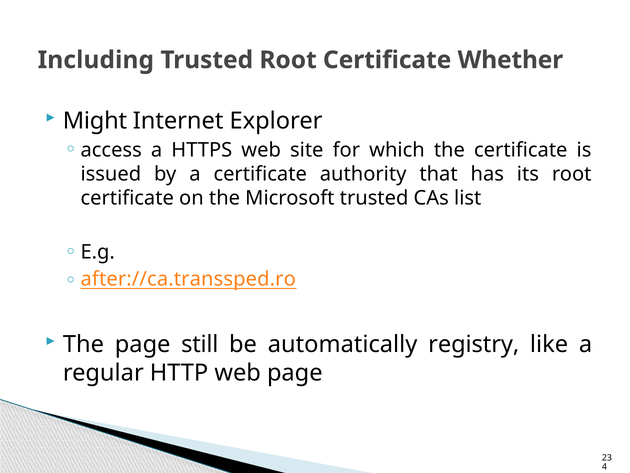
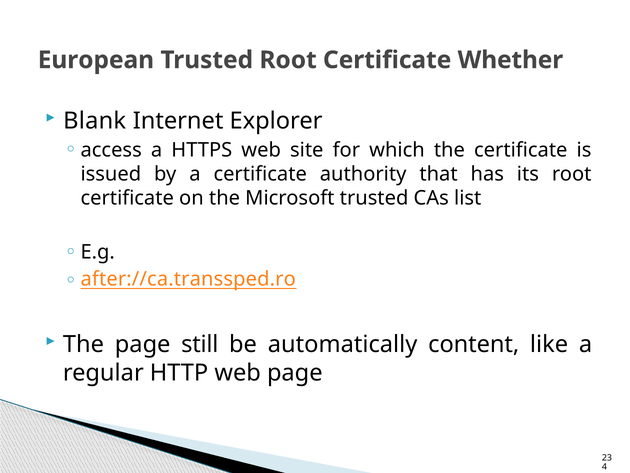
Including: Including -> European
Might: Might -> Blank
registry: registry -> content
